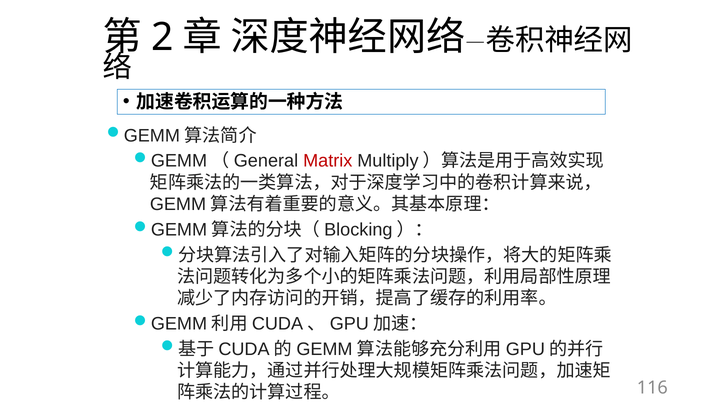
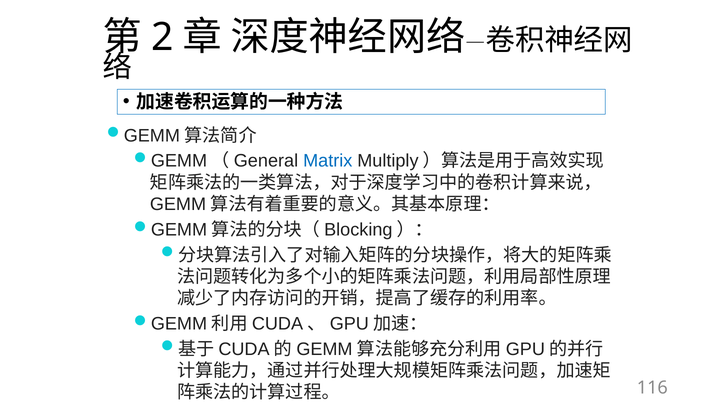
Matrix colour: red -> blue
